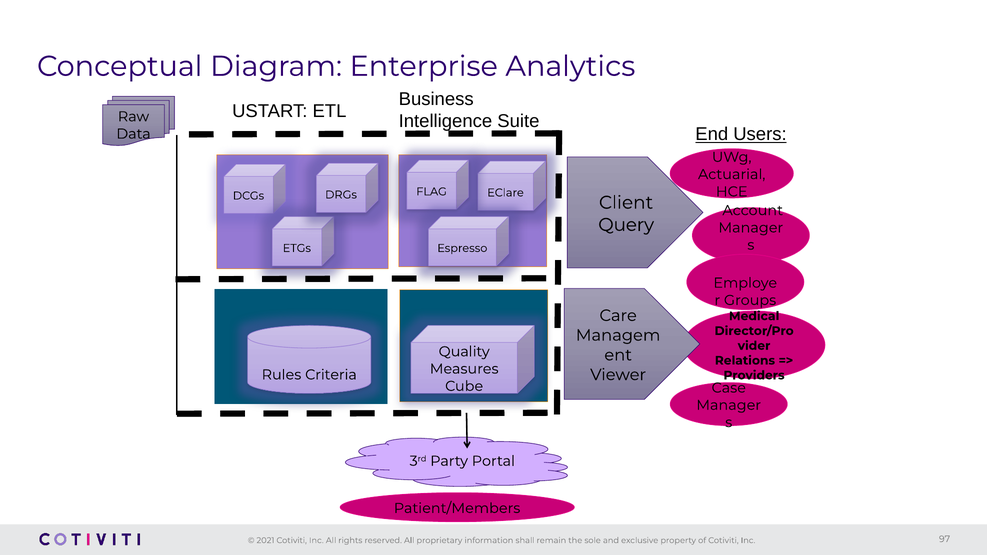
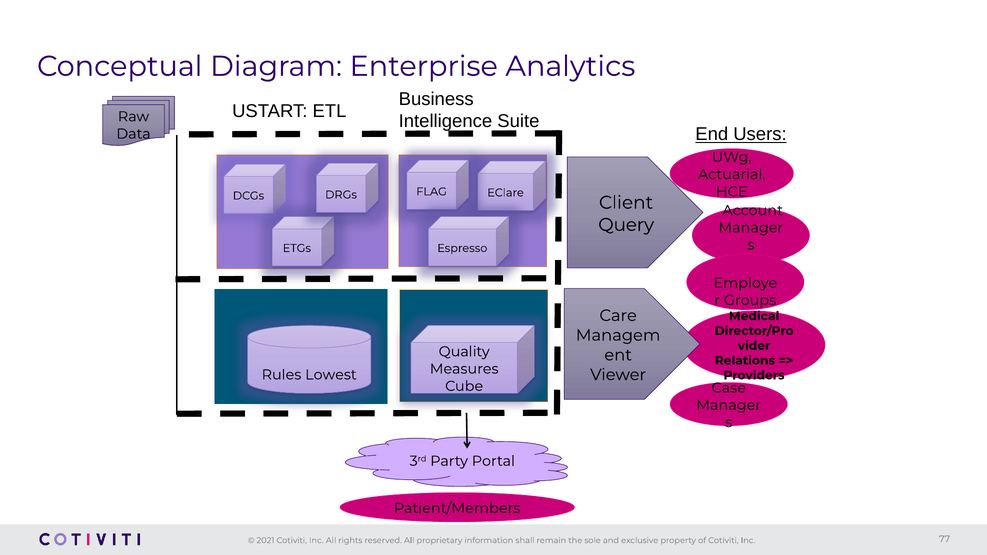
Criteria: Criteria -> Lowest
97: 97 -> 77
